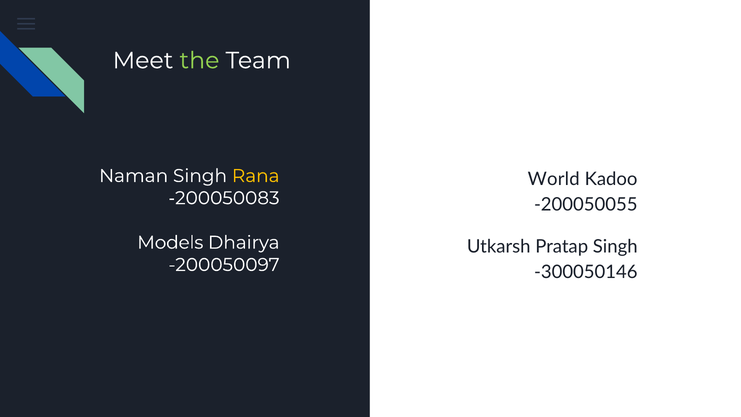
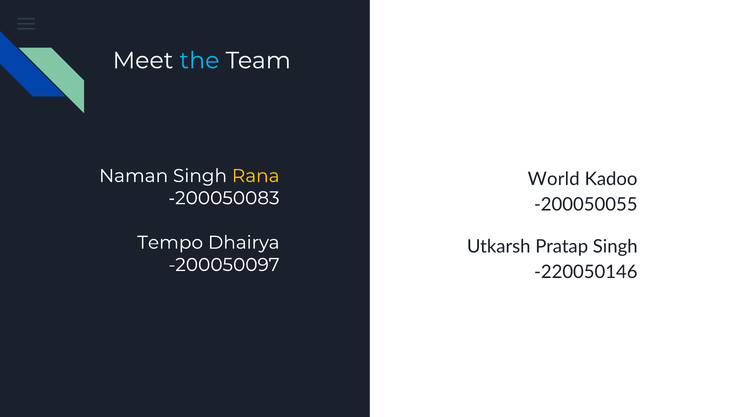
the colour: light green -> light blue
Models: Models -> Tempo
-300050146: -300050146 -> -220050146
